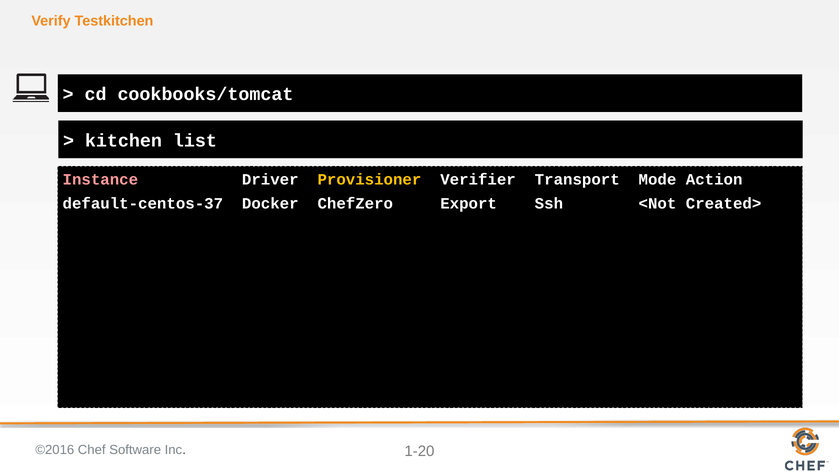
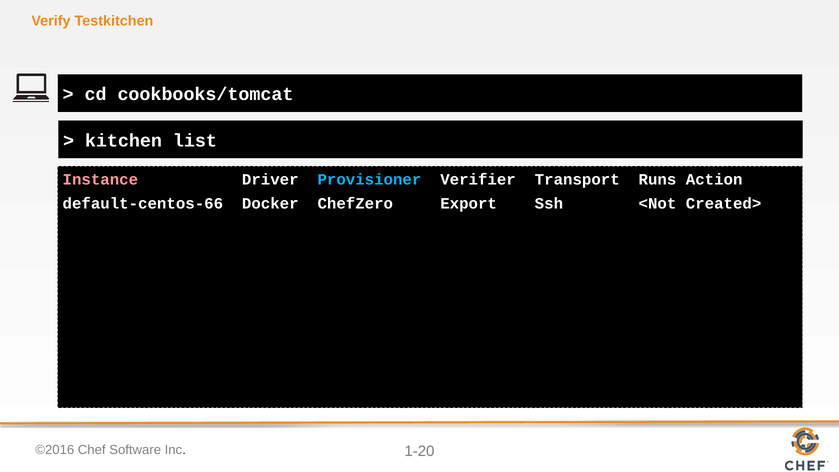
Provisioner colour: yellow -> light blue
Mode: Mode -> Runs
default-centos-37: default-centos-37 -> default-centos-66
